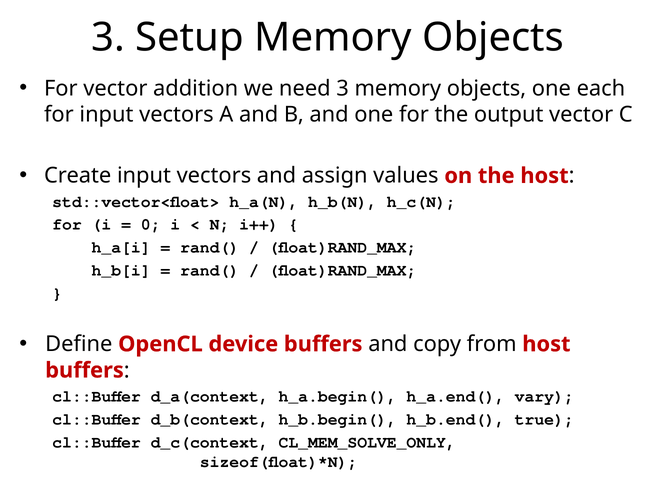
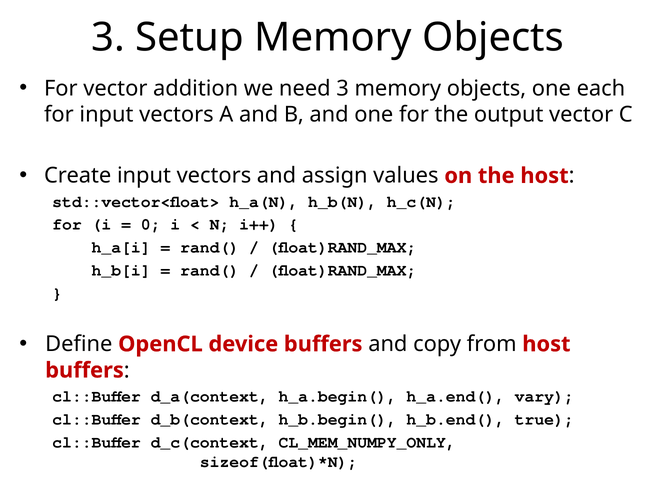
CL_MEM_SOLVE_ONLY: CL_MEM_SOLVE_ONLY -> CL_MEM_NUMPY_ONLY
